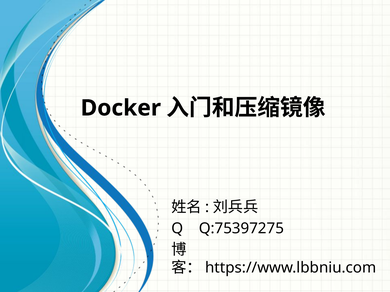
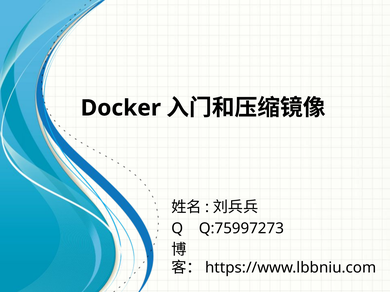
Q:75397275: Q:75397275 -> Q:75997273
